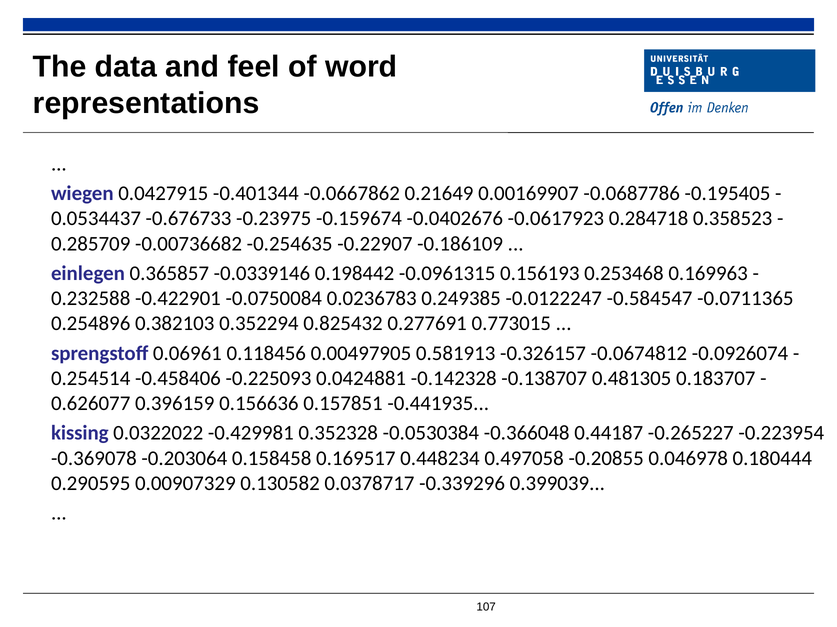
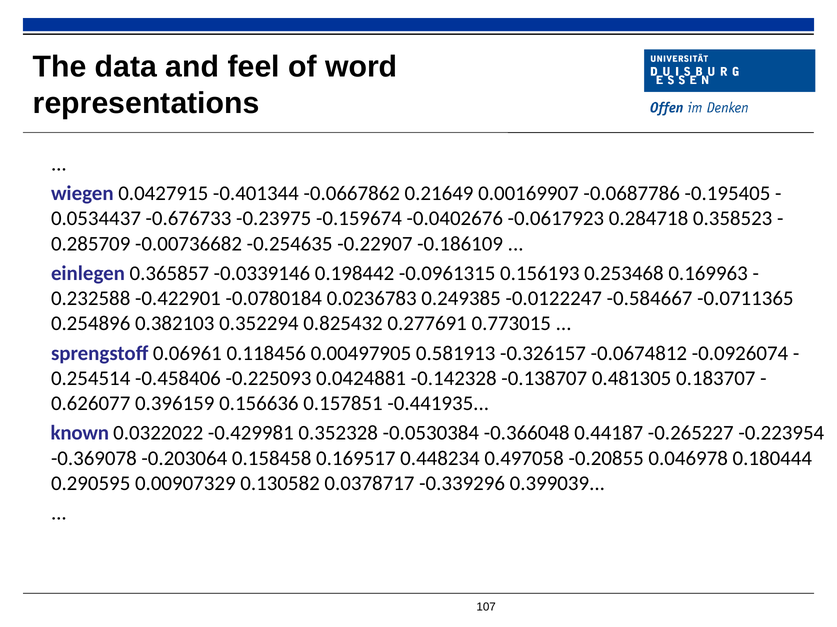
-0.0750084: -0.0750084 -> -0.0780184
-0.584547: -0.584547 -> -0.584667
kissing: kissing -> known
